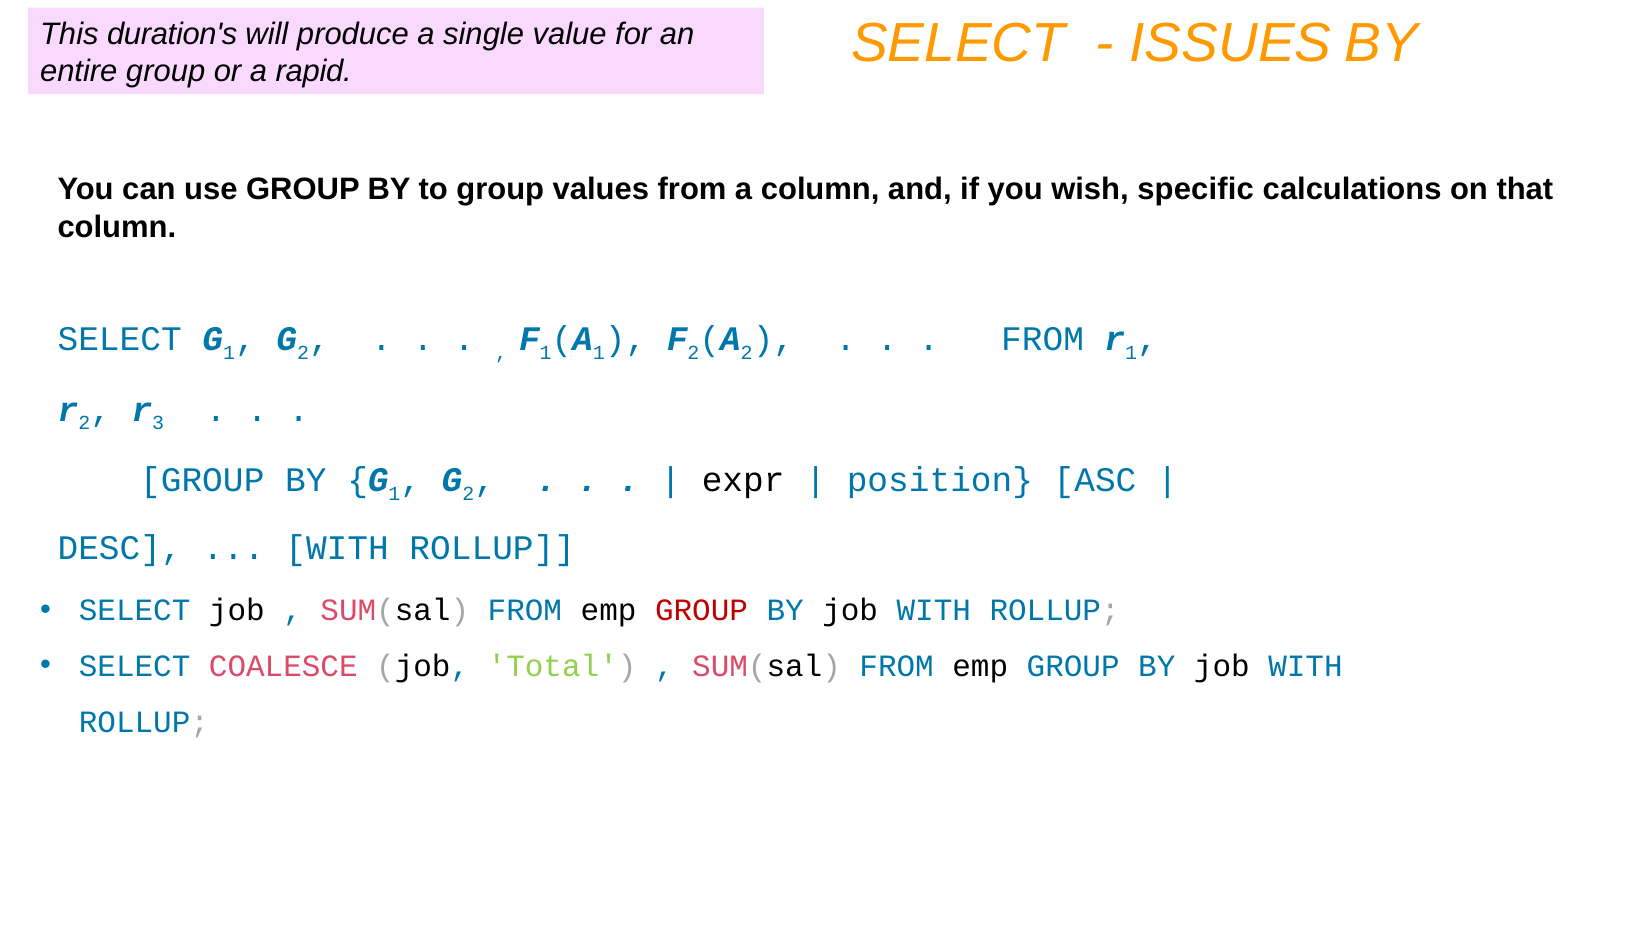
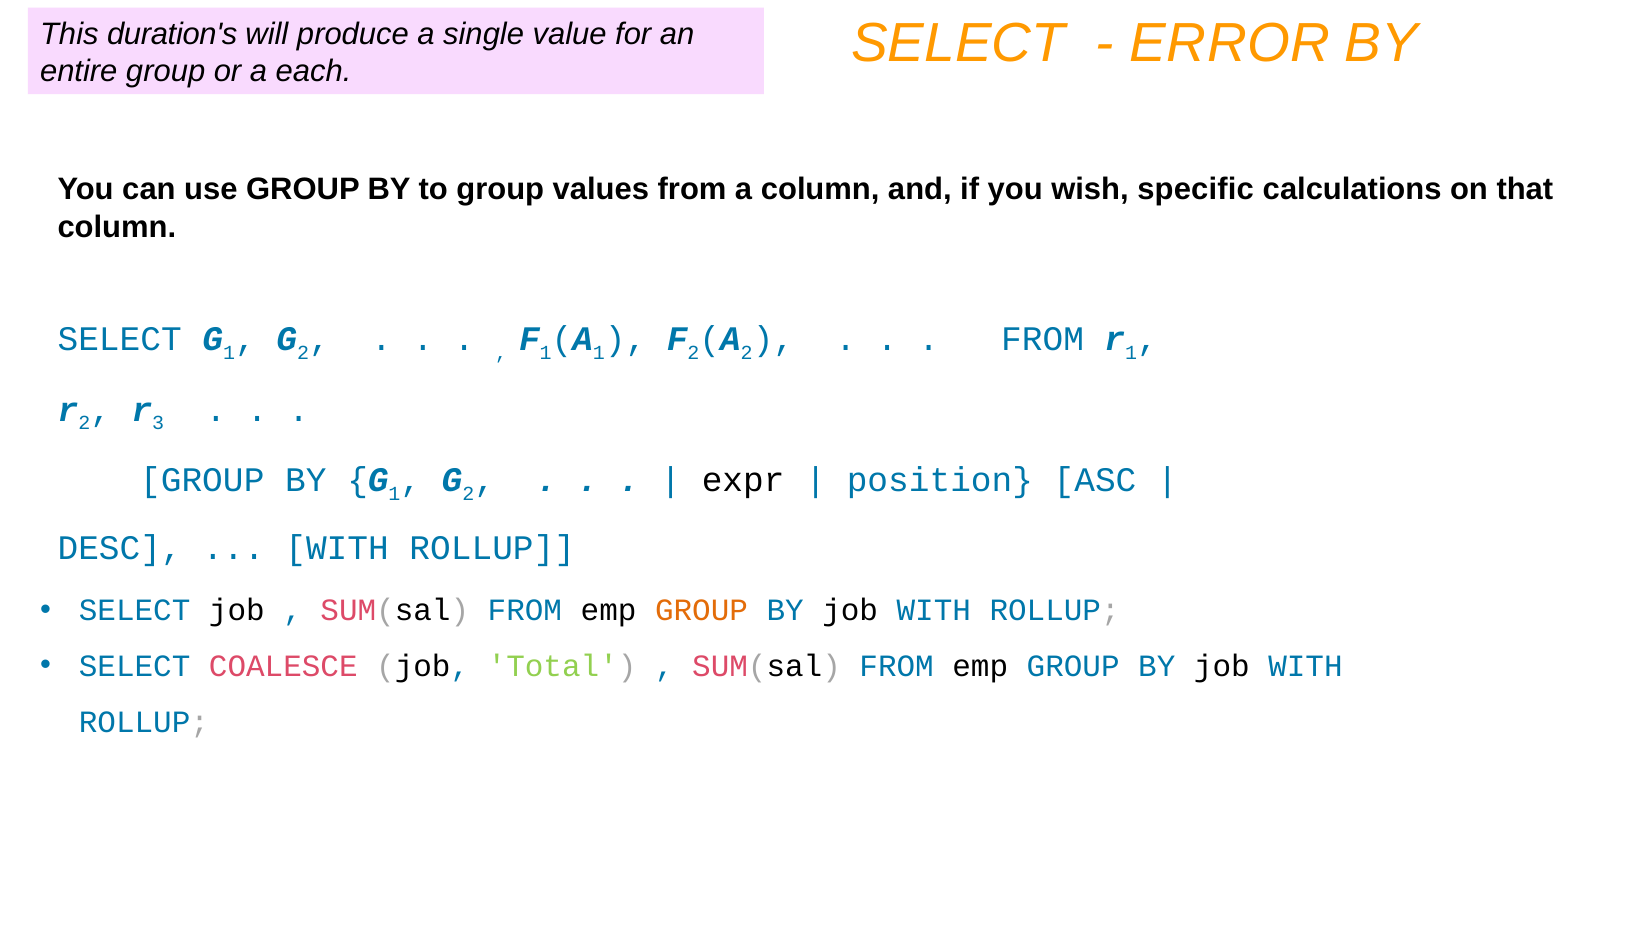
ISSUES: ISSUES -> ERROR
rapid: rapid -> each
GROUP at (701, 611) colour: red -> orange
